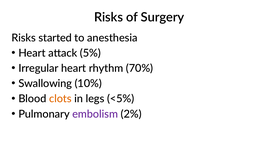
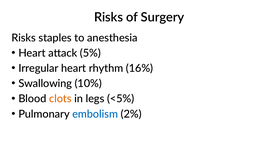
started: started -> staples
70%: 70% -> 16%
embolism colour: purple -> blue
